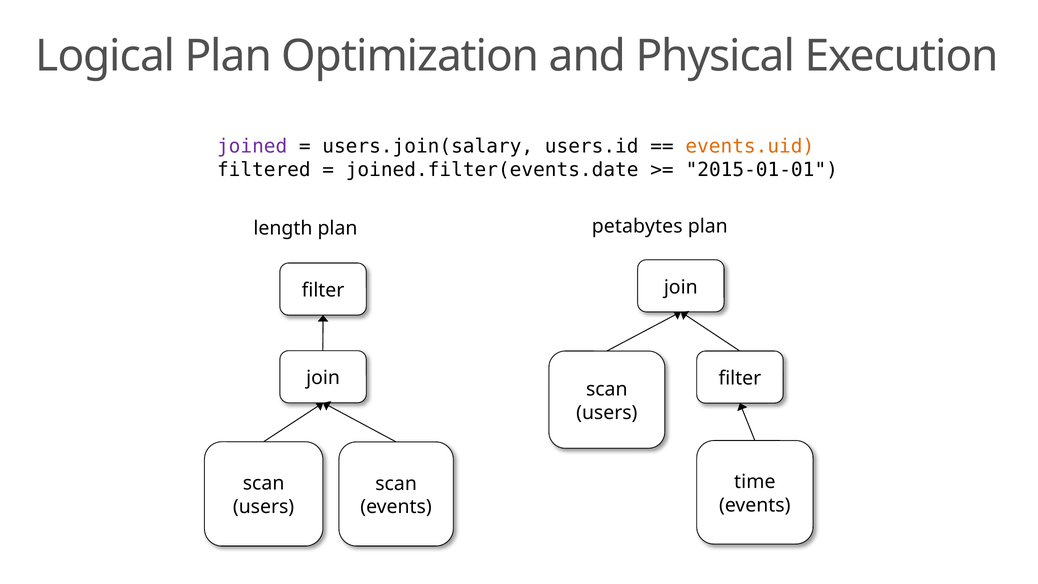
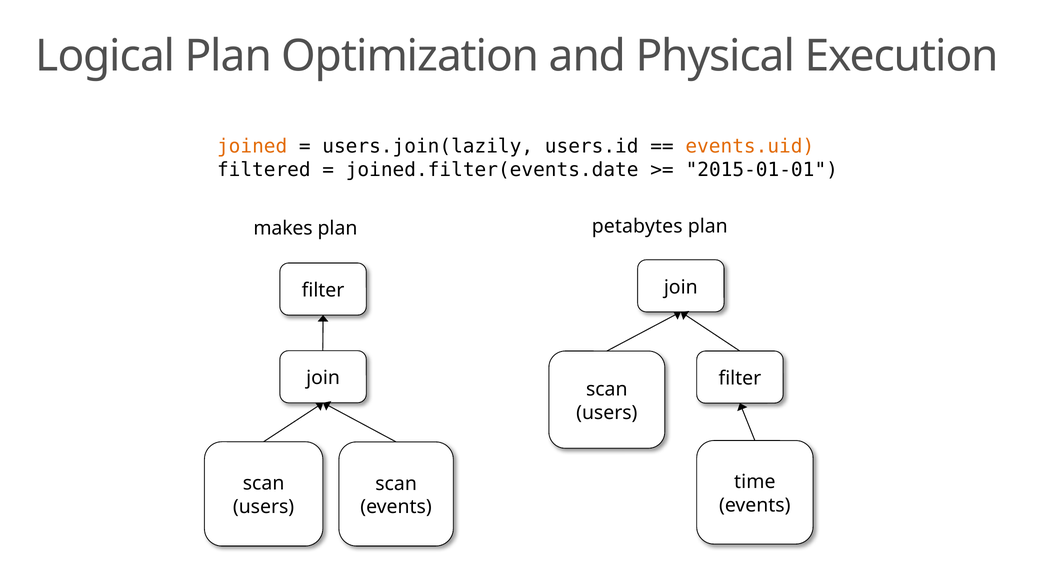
joined colour: purple -> orange
users.join(salary: users.join(salary -> users.join(lazily
length: length -> makes
